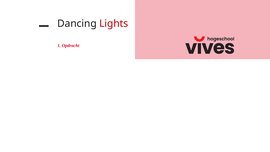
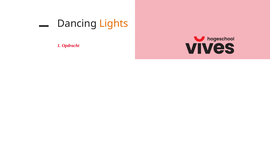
Lights colour: red -> orange
